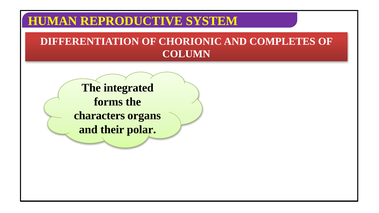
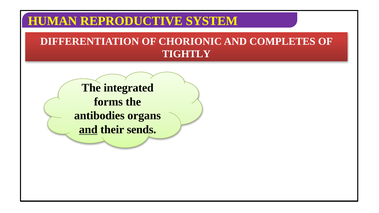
COLUMN: COLUMN -> TIGHTLY
characters: characters -> antibodies
and at (88, 130) underline: none -> present
polar: polar -> sends
